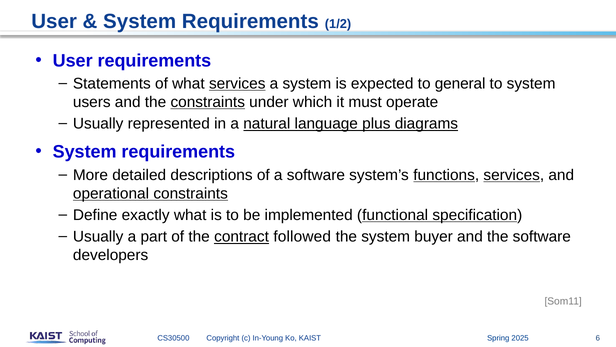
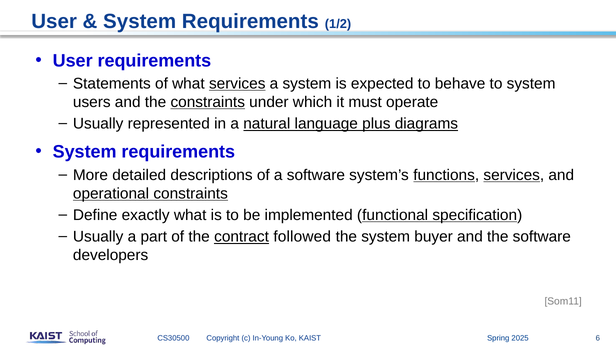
general: general -> behave
